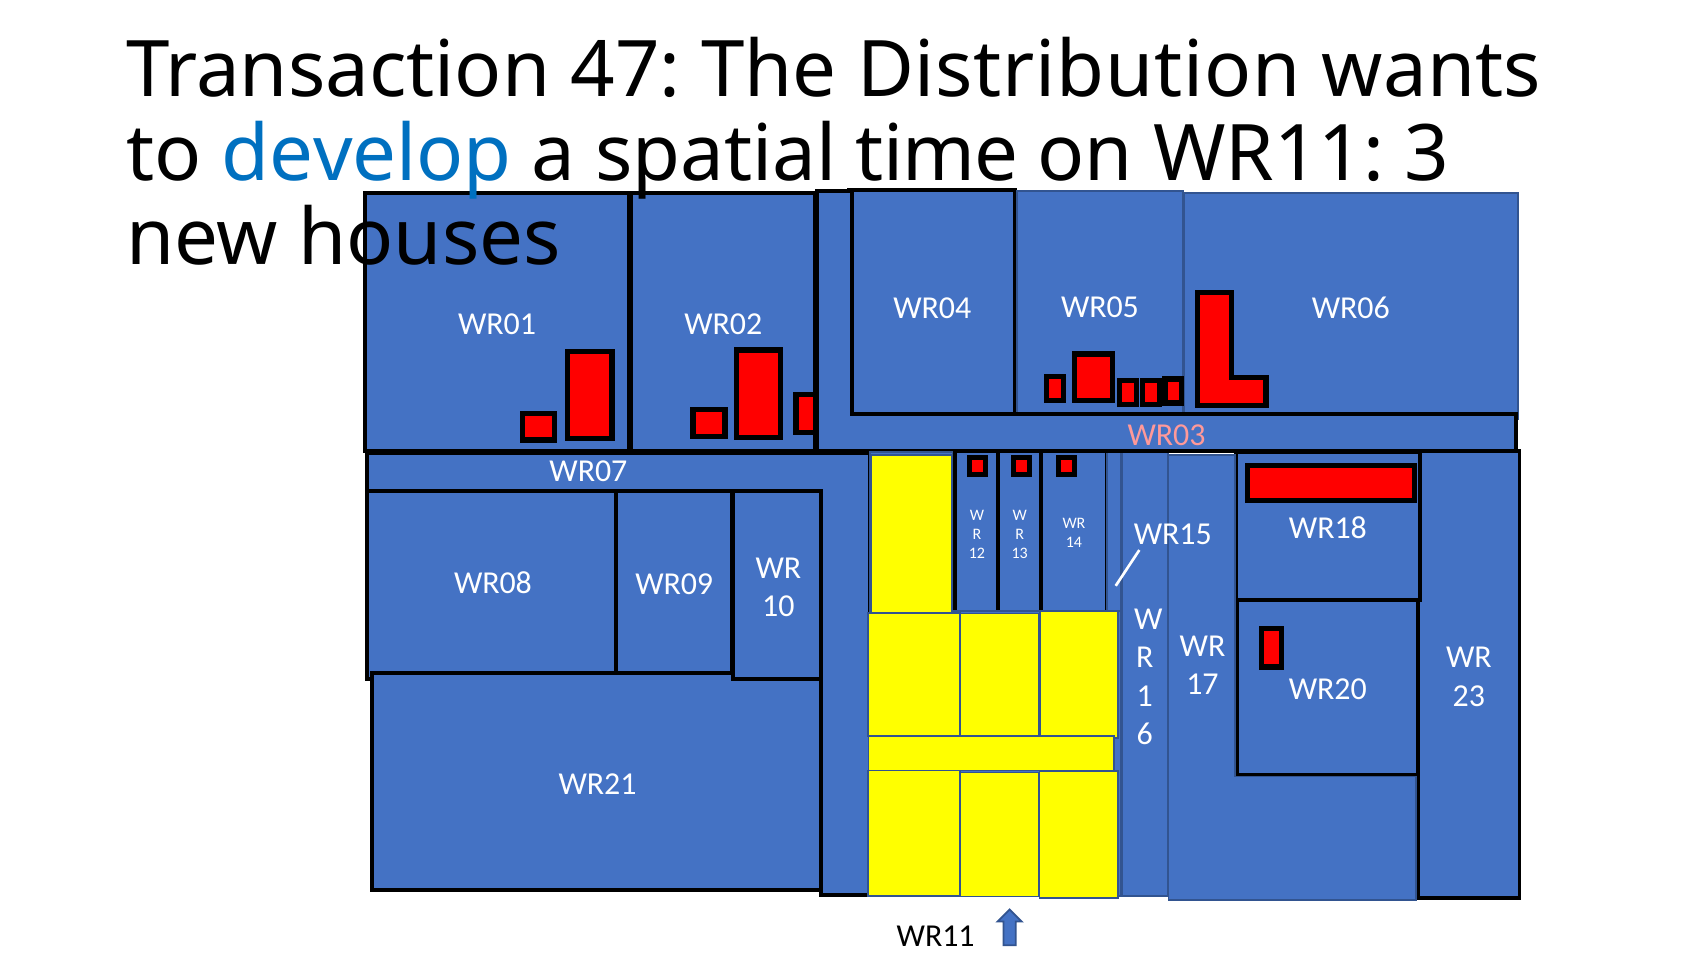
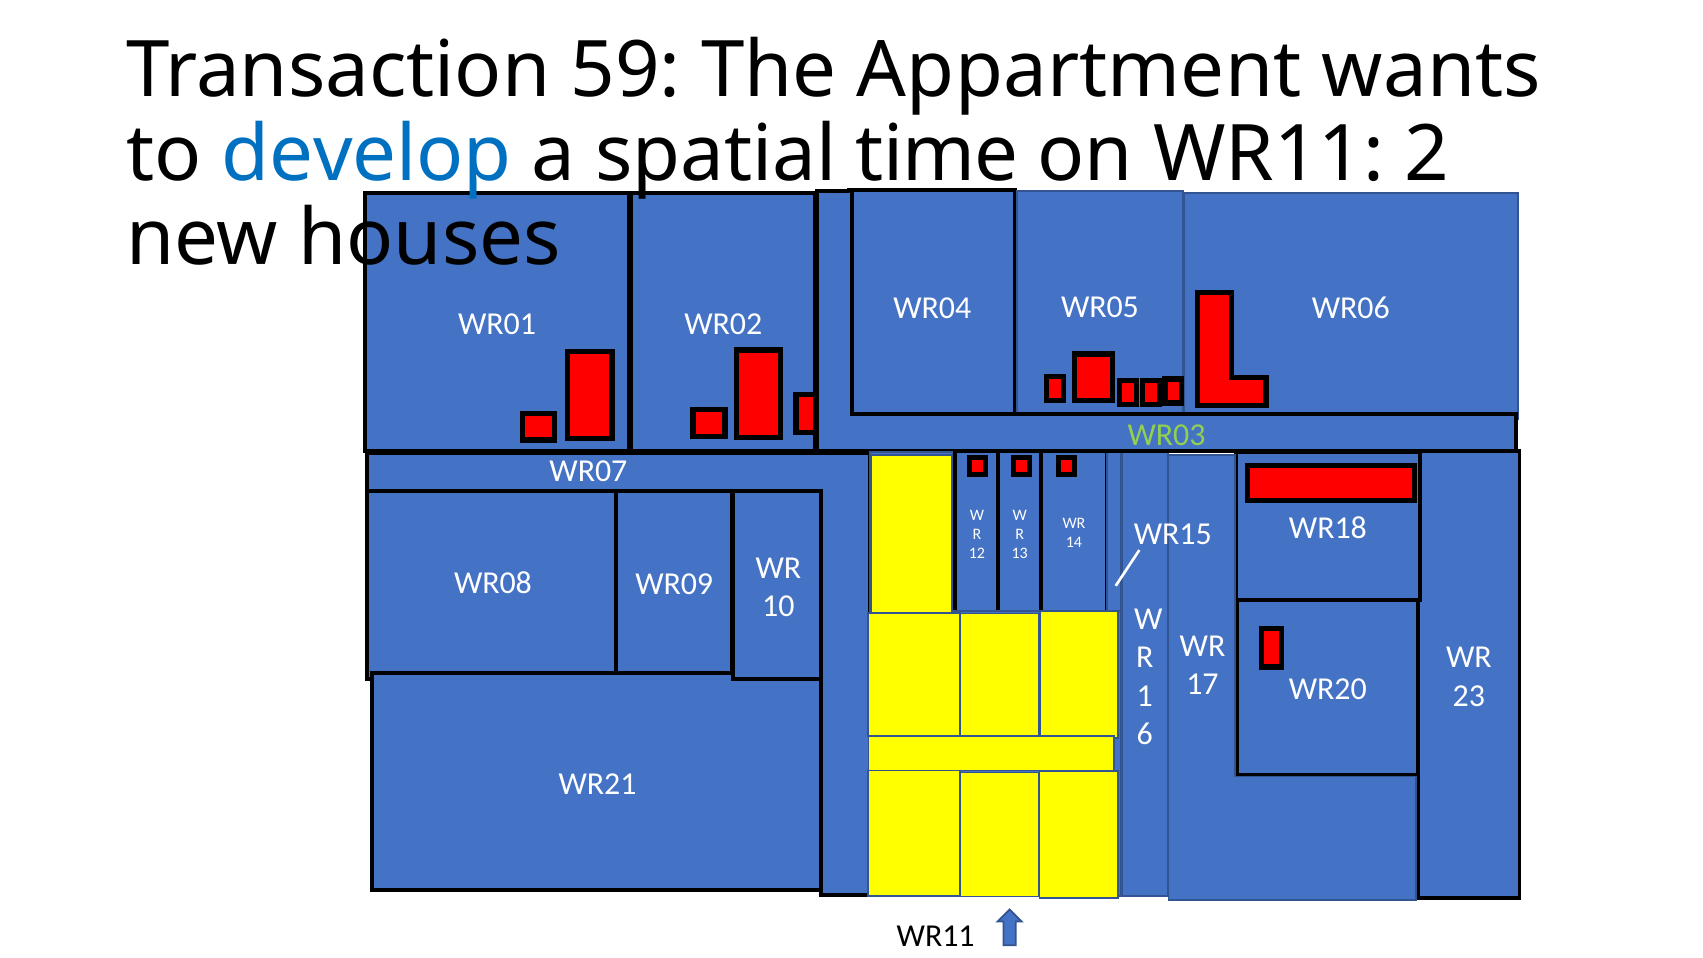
47: 47 -> 59
Distribution: Distribution -> Appartment
3: 3 -> 2
WR03 at (1167, 435) colour: pink -> light green
